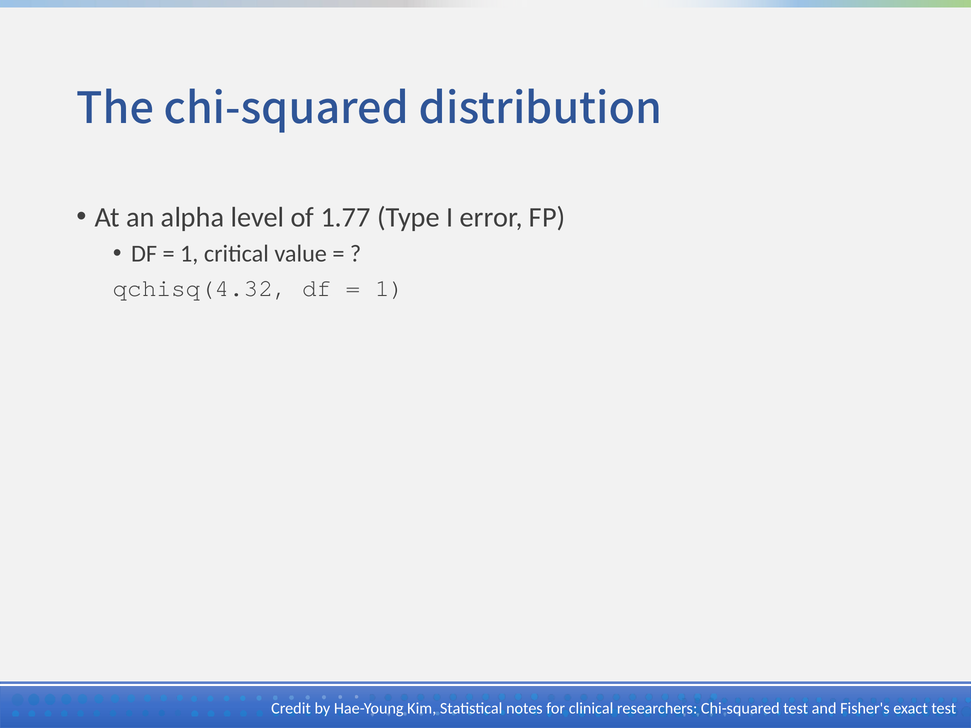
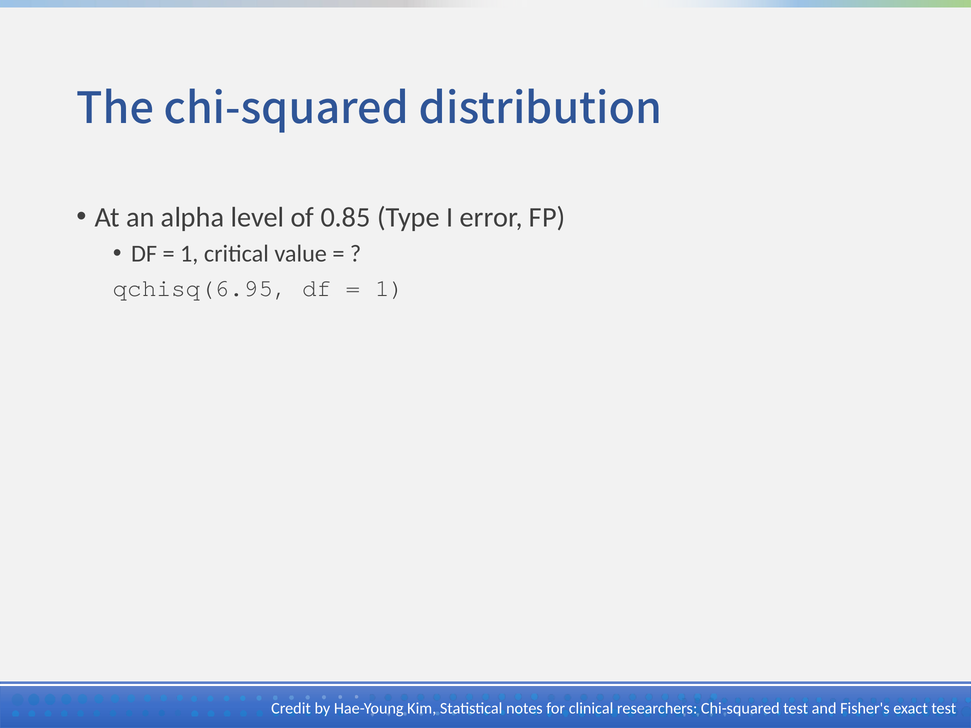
1.77: 1.77 -> 0.85
qchisq(4.32: qchisq(4.32 -> qchisq(6.95
